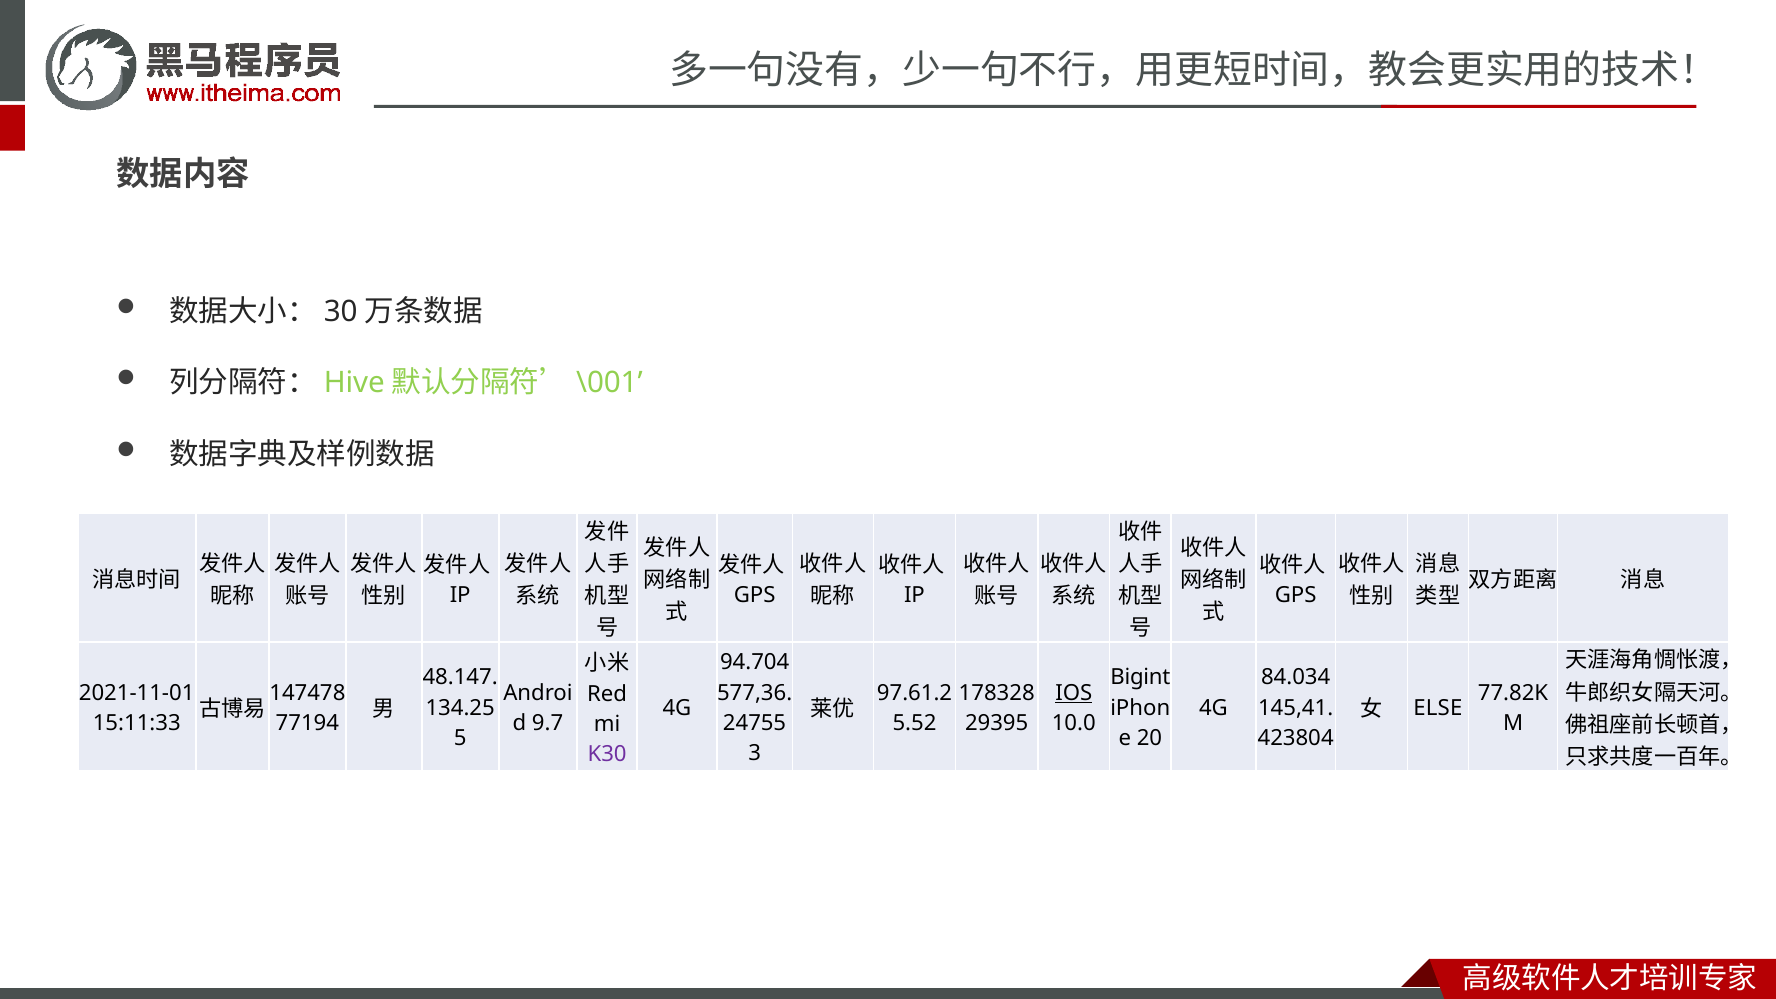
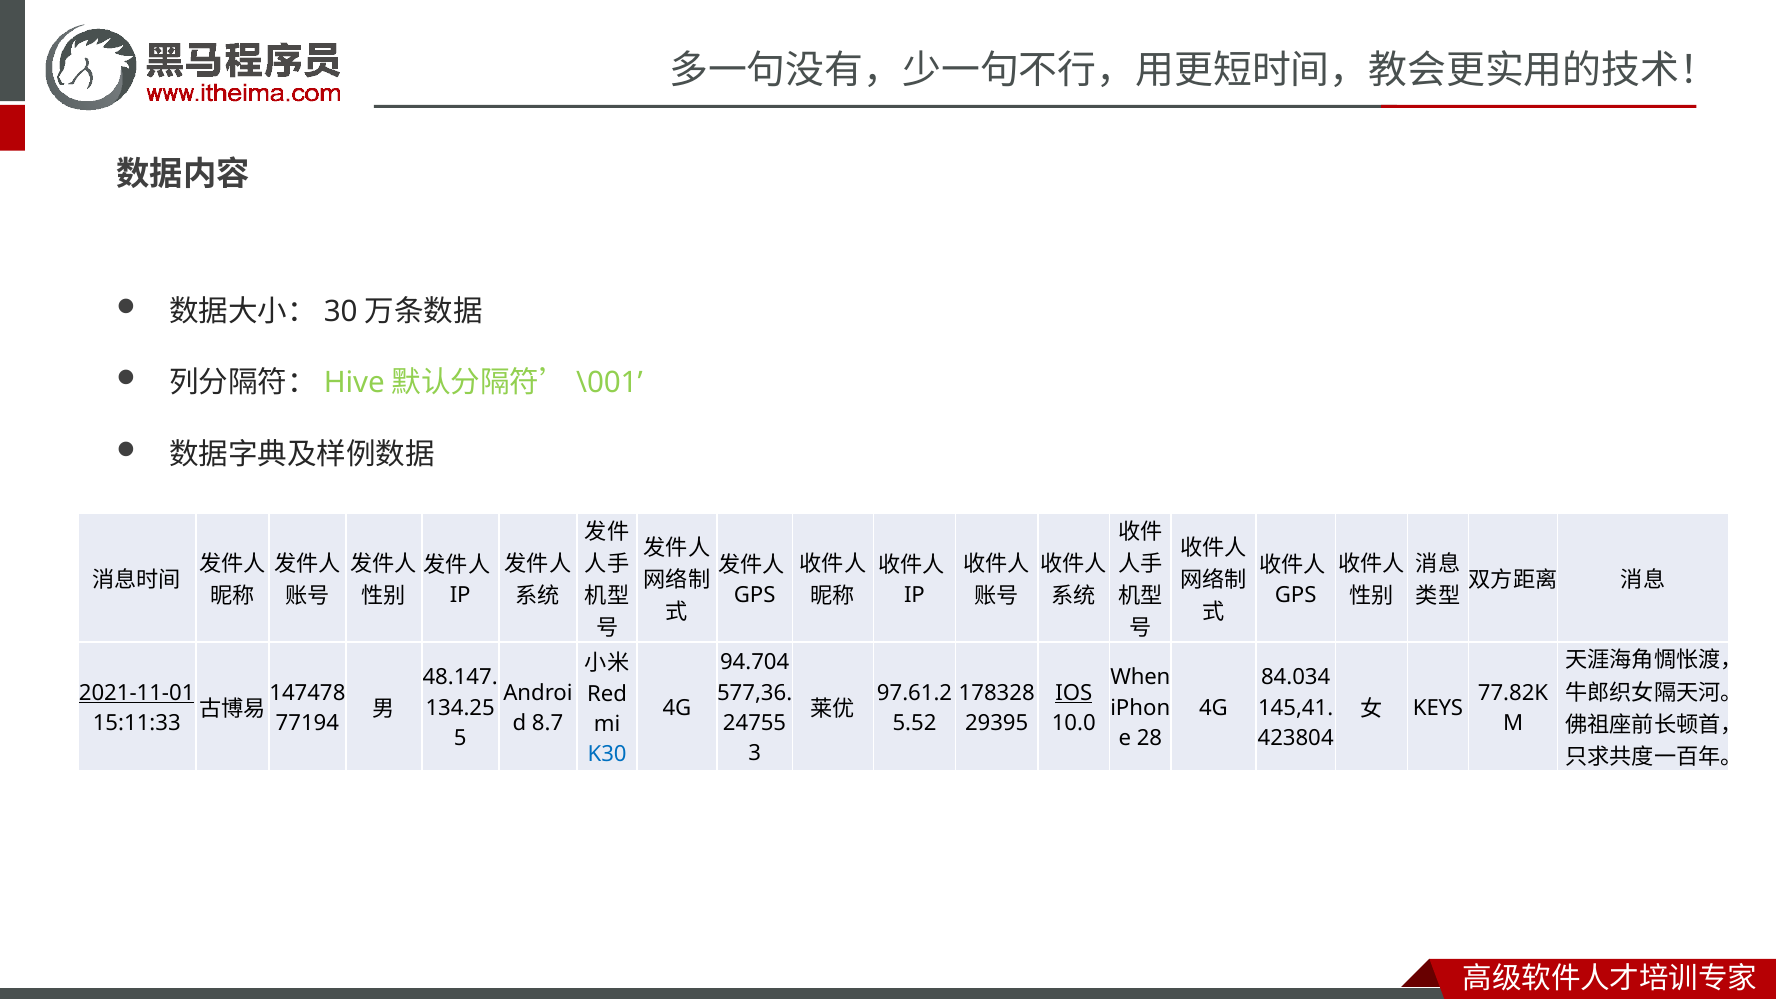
Bigint: Bigint -> When
2021-11-01 underline: none -> present
ELSE: ELSE -> KEYS
9.7: 9.7 -> 8.7
20: 20 -> 28
K30 colour: purple -> blue
